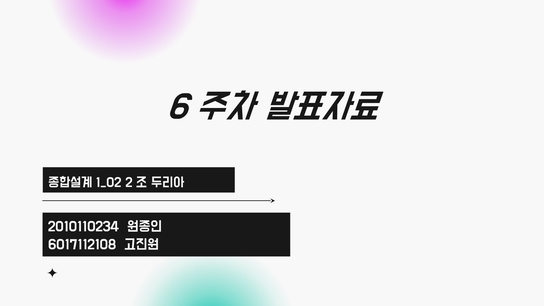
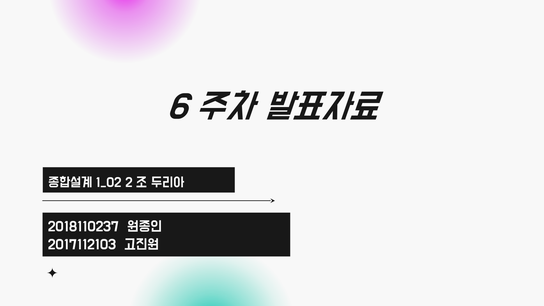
2010110234: 2010110234 -> 2018110237
6017112108: 6017112108 -> 2017112103
